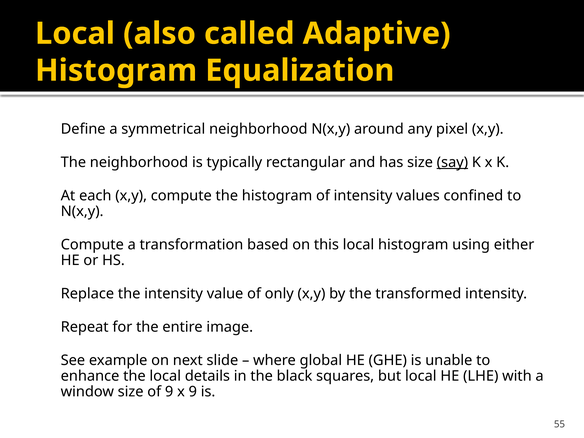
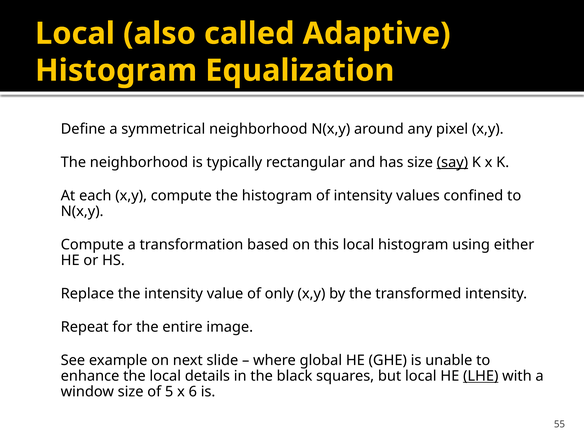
LHE underline: none -> present
of 9: 9 -> 5
x 9: 9 -> 6
